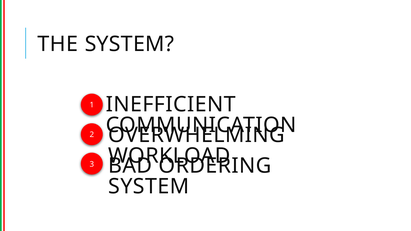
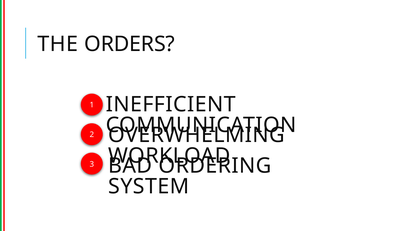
THE SYSTEM: SYSTEM -> ORDERS
